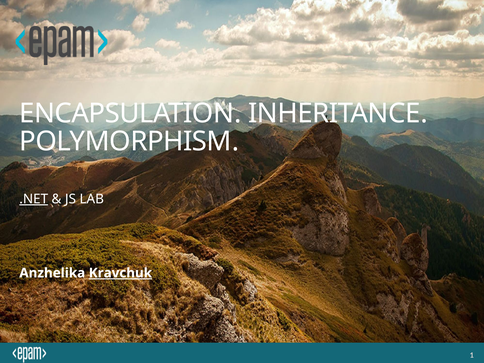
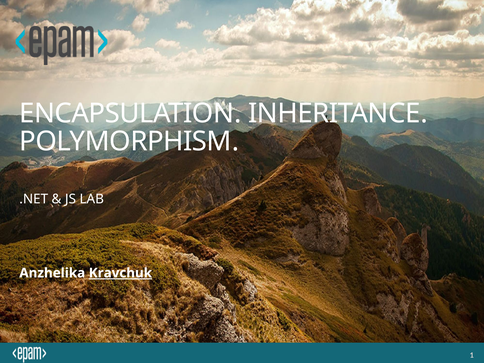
.NET underline: present -> none
